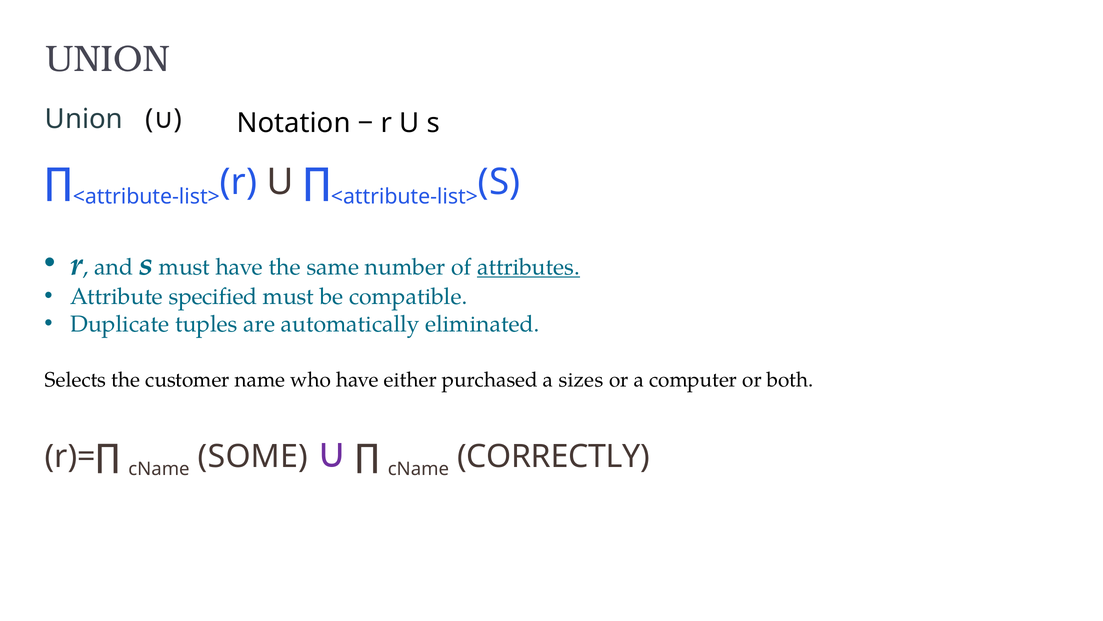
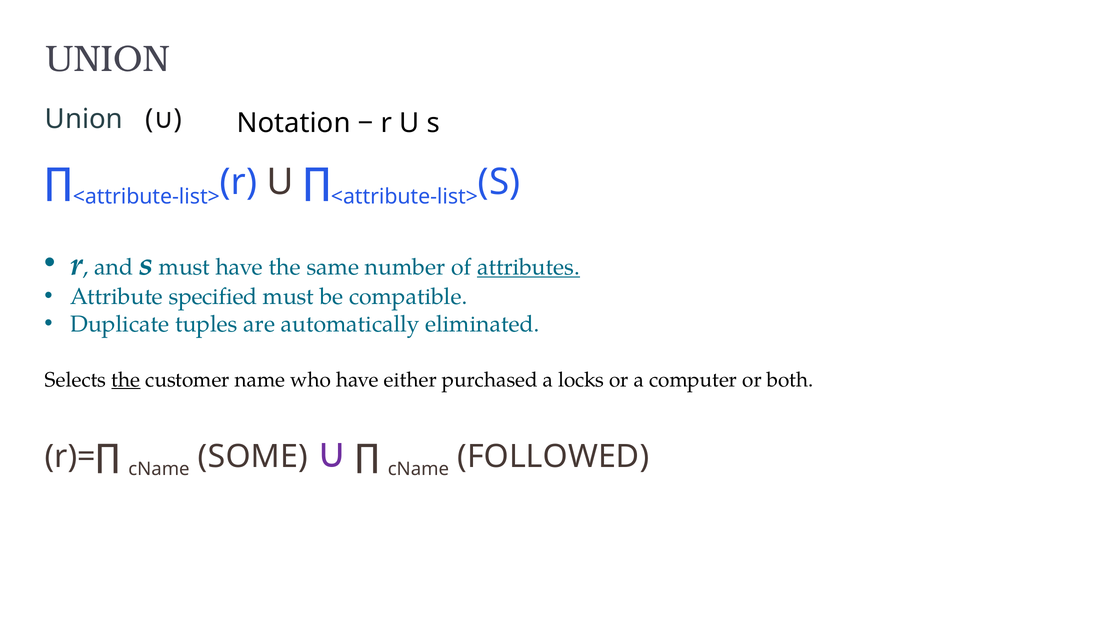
the at (126, 379) underline: none -> present
sizes: sizes -> locks
CORRECTLY: CORRECTLY -> FOLLOWED
